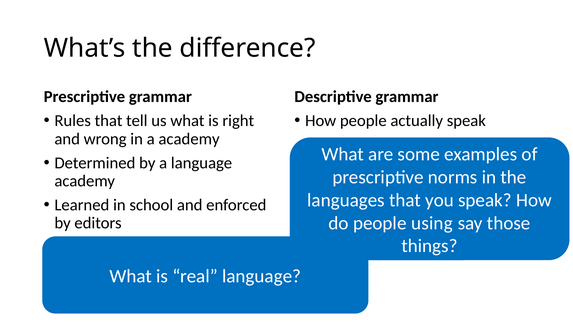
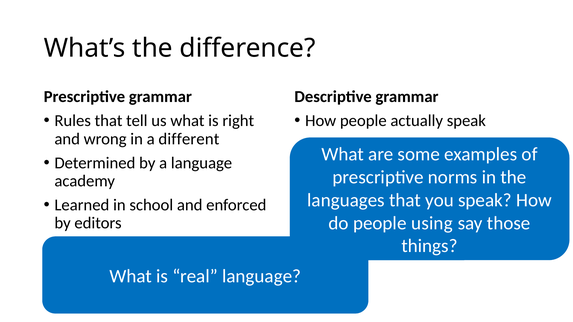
a academy: academy -> different
